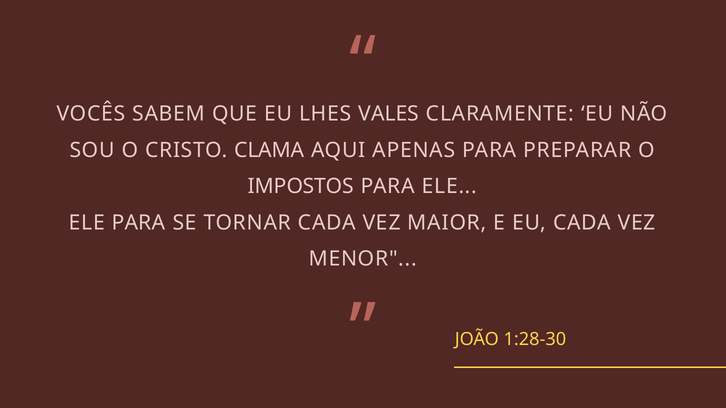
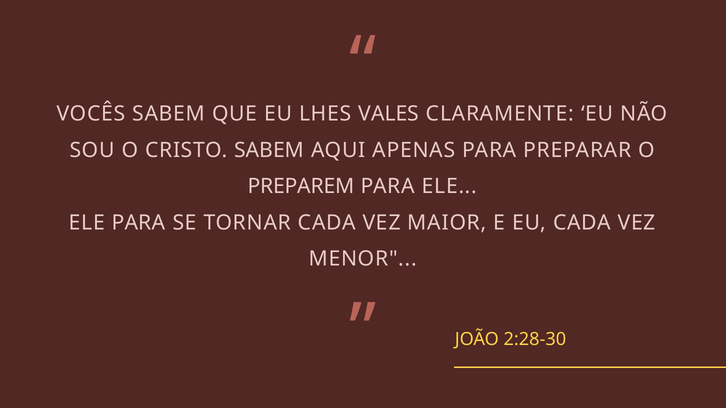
CRISTO CLAMA: CLAMA -> SABEM
IMPOSTOS: IMPOSTOS -> PREPAREM
1:28-30: 1:28-30 -> 2:28-30
